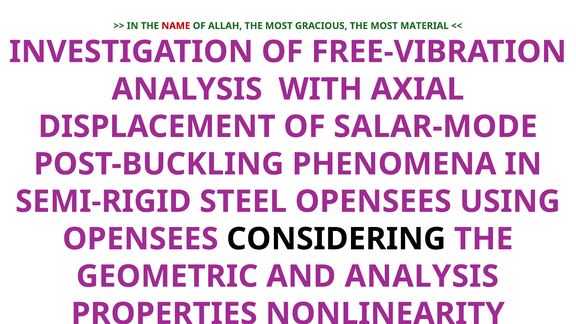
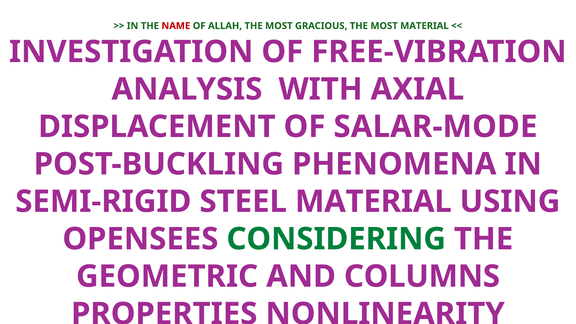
STEEL OPENSEES: OPENSEES -> MATERIAL
CONSIDERING colour: black -> green
AND ANALYSIS: ANALYSIS -> COLUMNS
